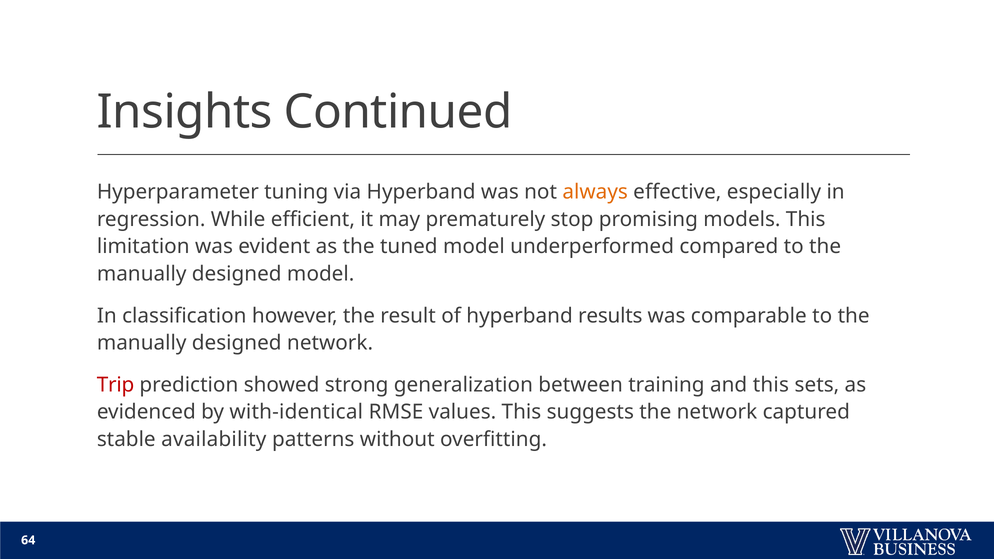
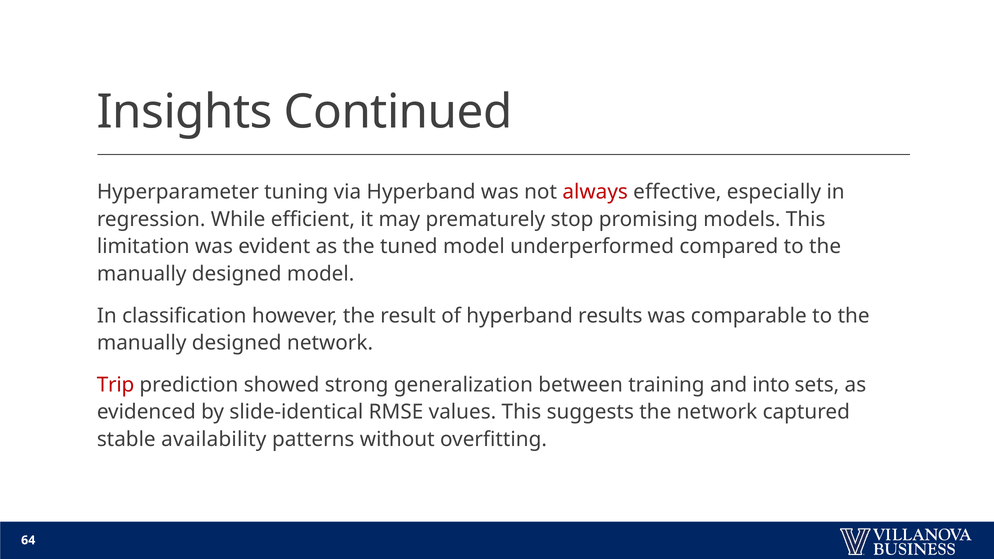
always colour: orange -> red
and this: this -> into
with-identical: with-identical -> slide-identical
